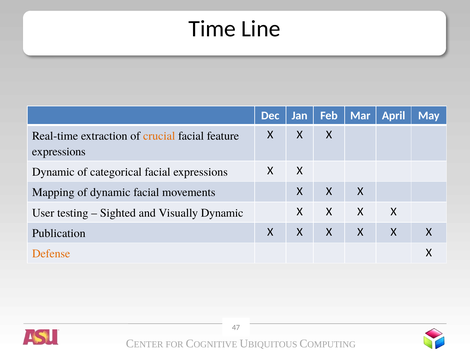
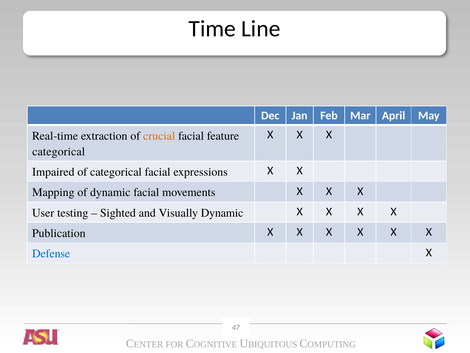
expressions at (59, 151): expressions -> categorical
Dynamic at (53, 172): Dynamic -> Impaired
Defense colour: orange -> blue
